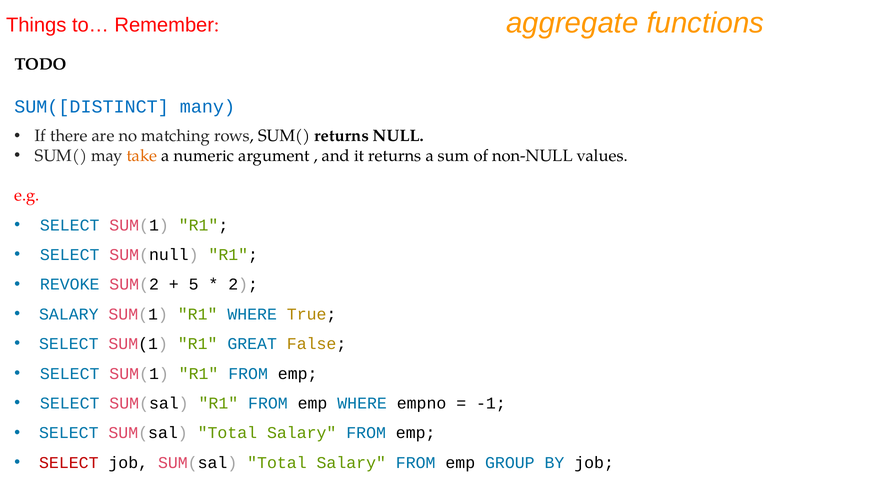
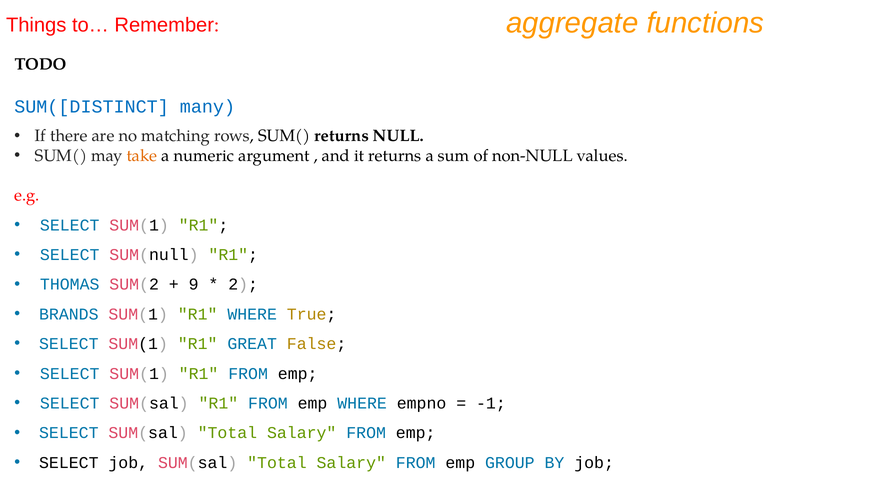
REVOKE: REVOKE -> THOMAS
5: 5 -> 9
SALARY at (69, 315): SALARY -> BRANDS
SELECT at (69, 463) colour: red -> black
